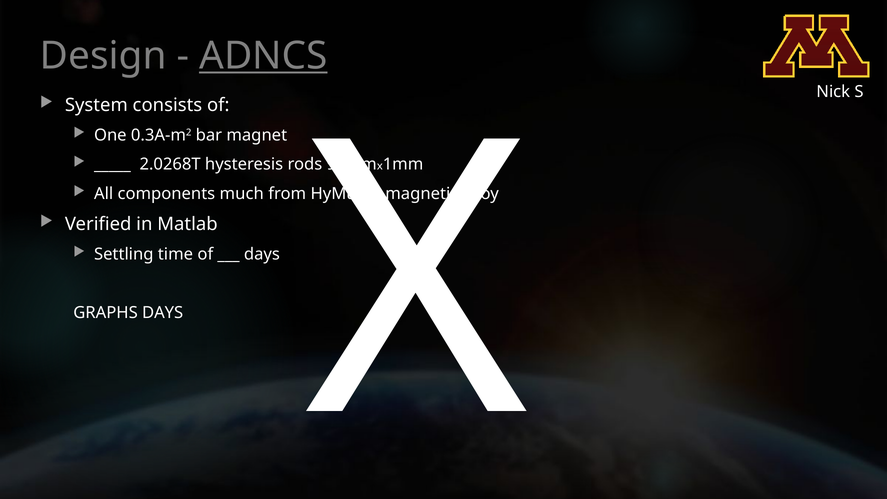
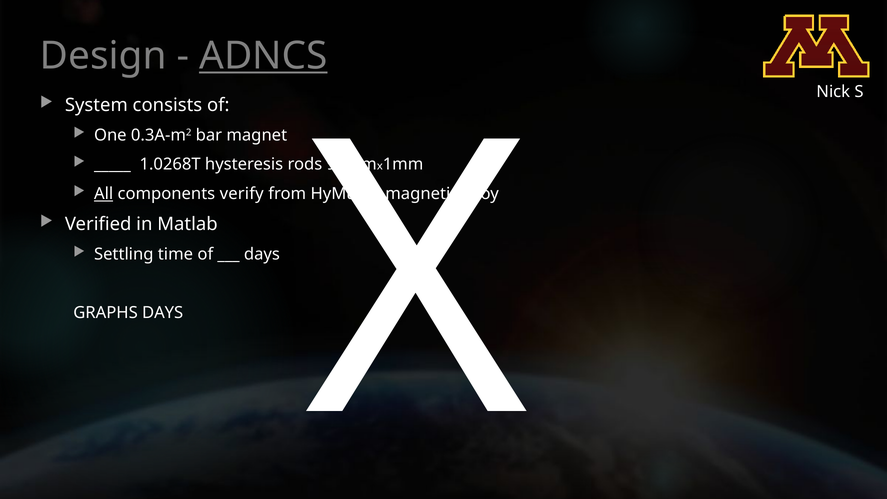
2.0268T: 2.0268T -> 1.0268T
All underline: none -> present
much: much -> verify
